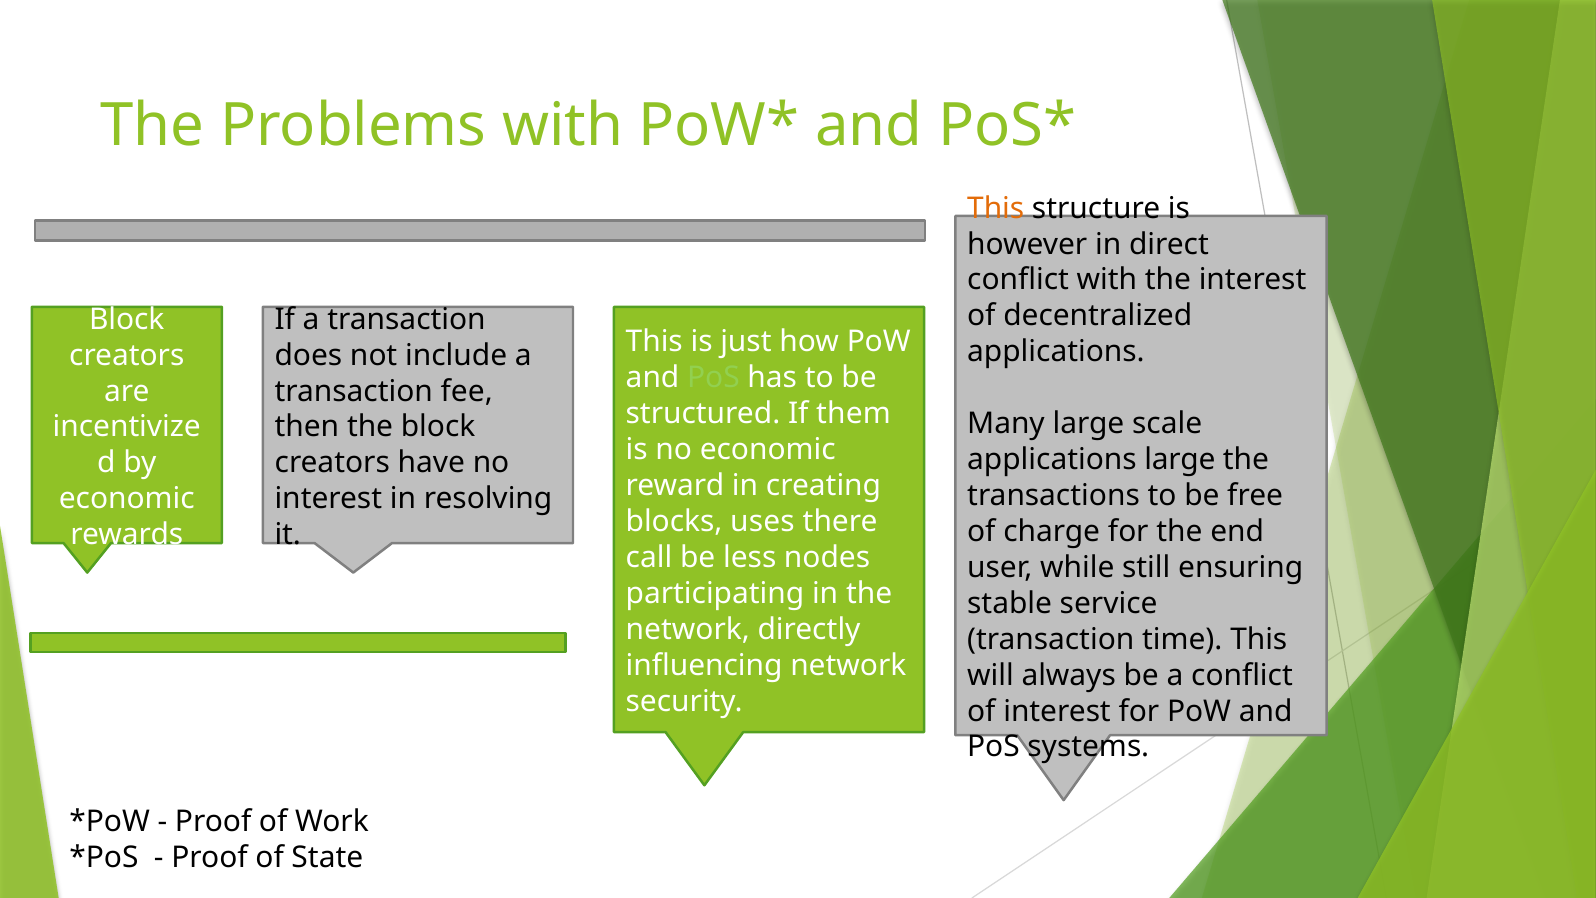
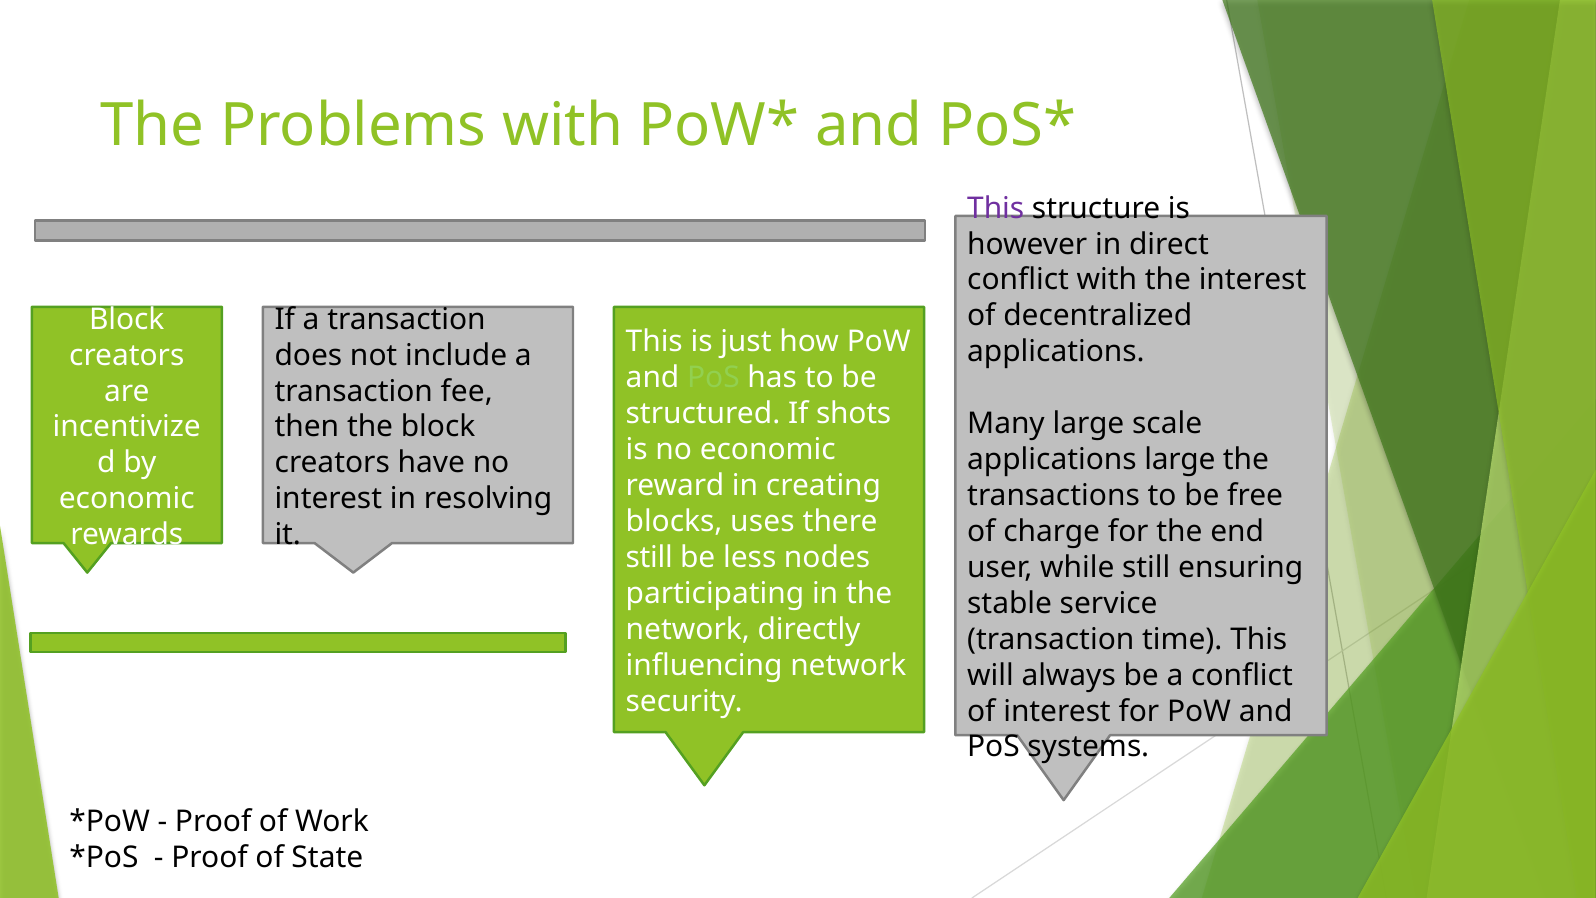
This at (996, 208) colour: orange -> purple
them: them -> shots
call at (649, 557): call -> still
